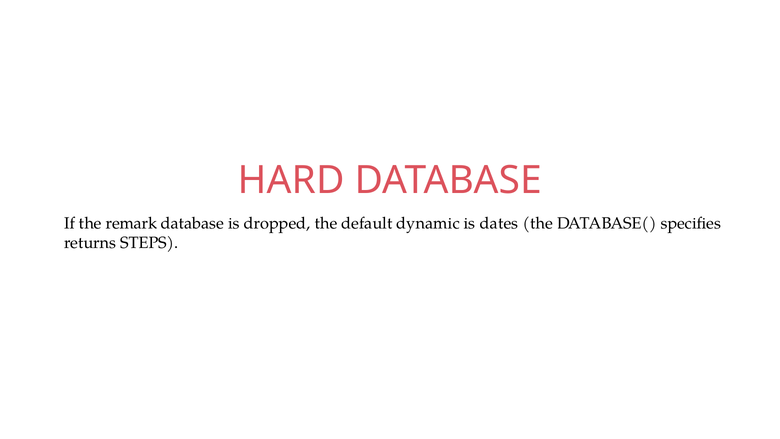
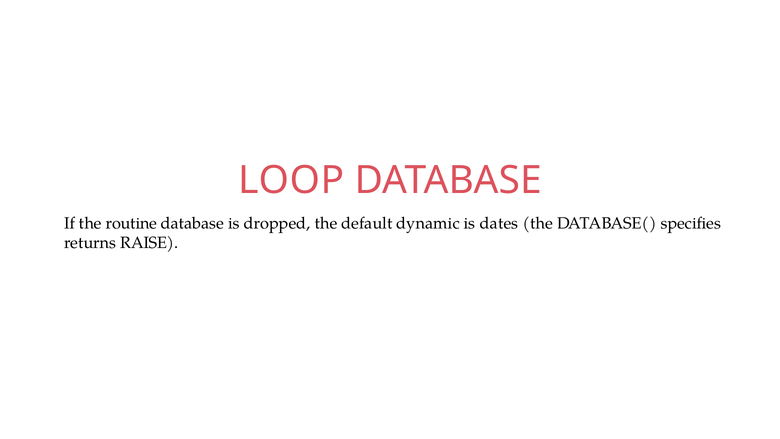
HARD: HARD -> LOOP
remark: remark -> routine
STEPS: STEPS -> RAISE
